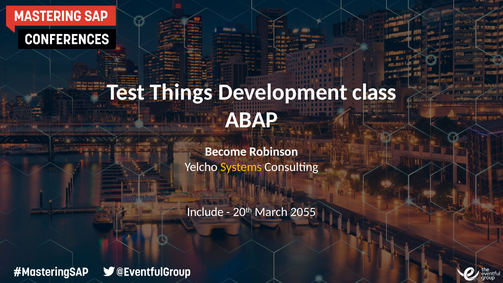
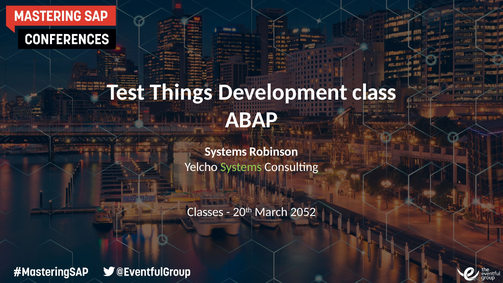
Become at (226, 152): Become -> Systems
Systems at (241, 167) colour: yellow -> light green
Include: Include -> Classes
2055: 2055 -> 2052
